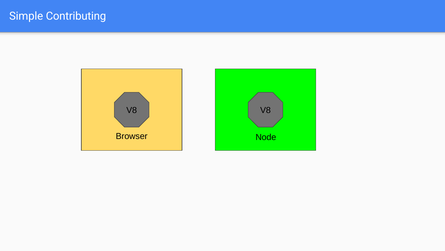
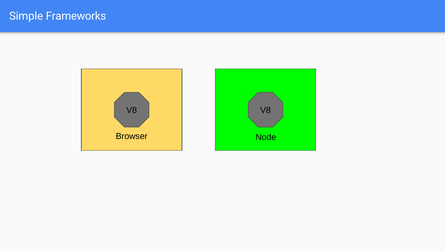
Contributing: Contributing -> Frameworks
